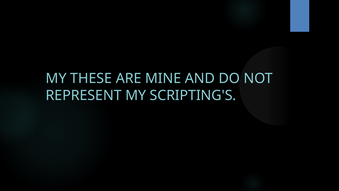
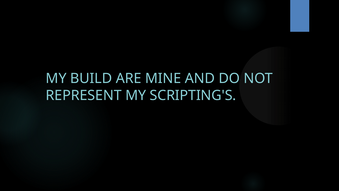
THESE: THESE -> BUILD
